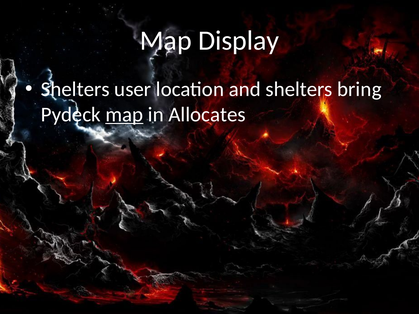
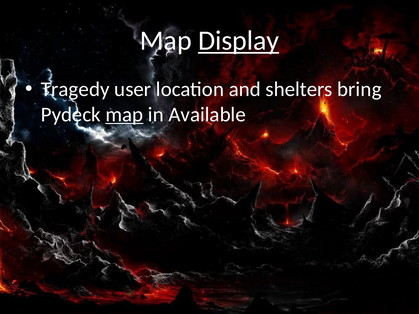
Display underline: none -> present
Shelters at (75, 89): Shelters -> Tragedy
Allocates: Allocates -> Available
